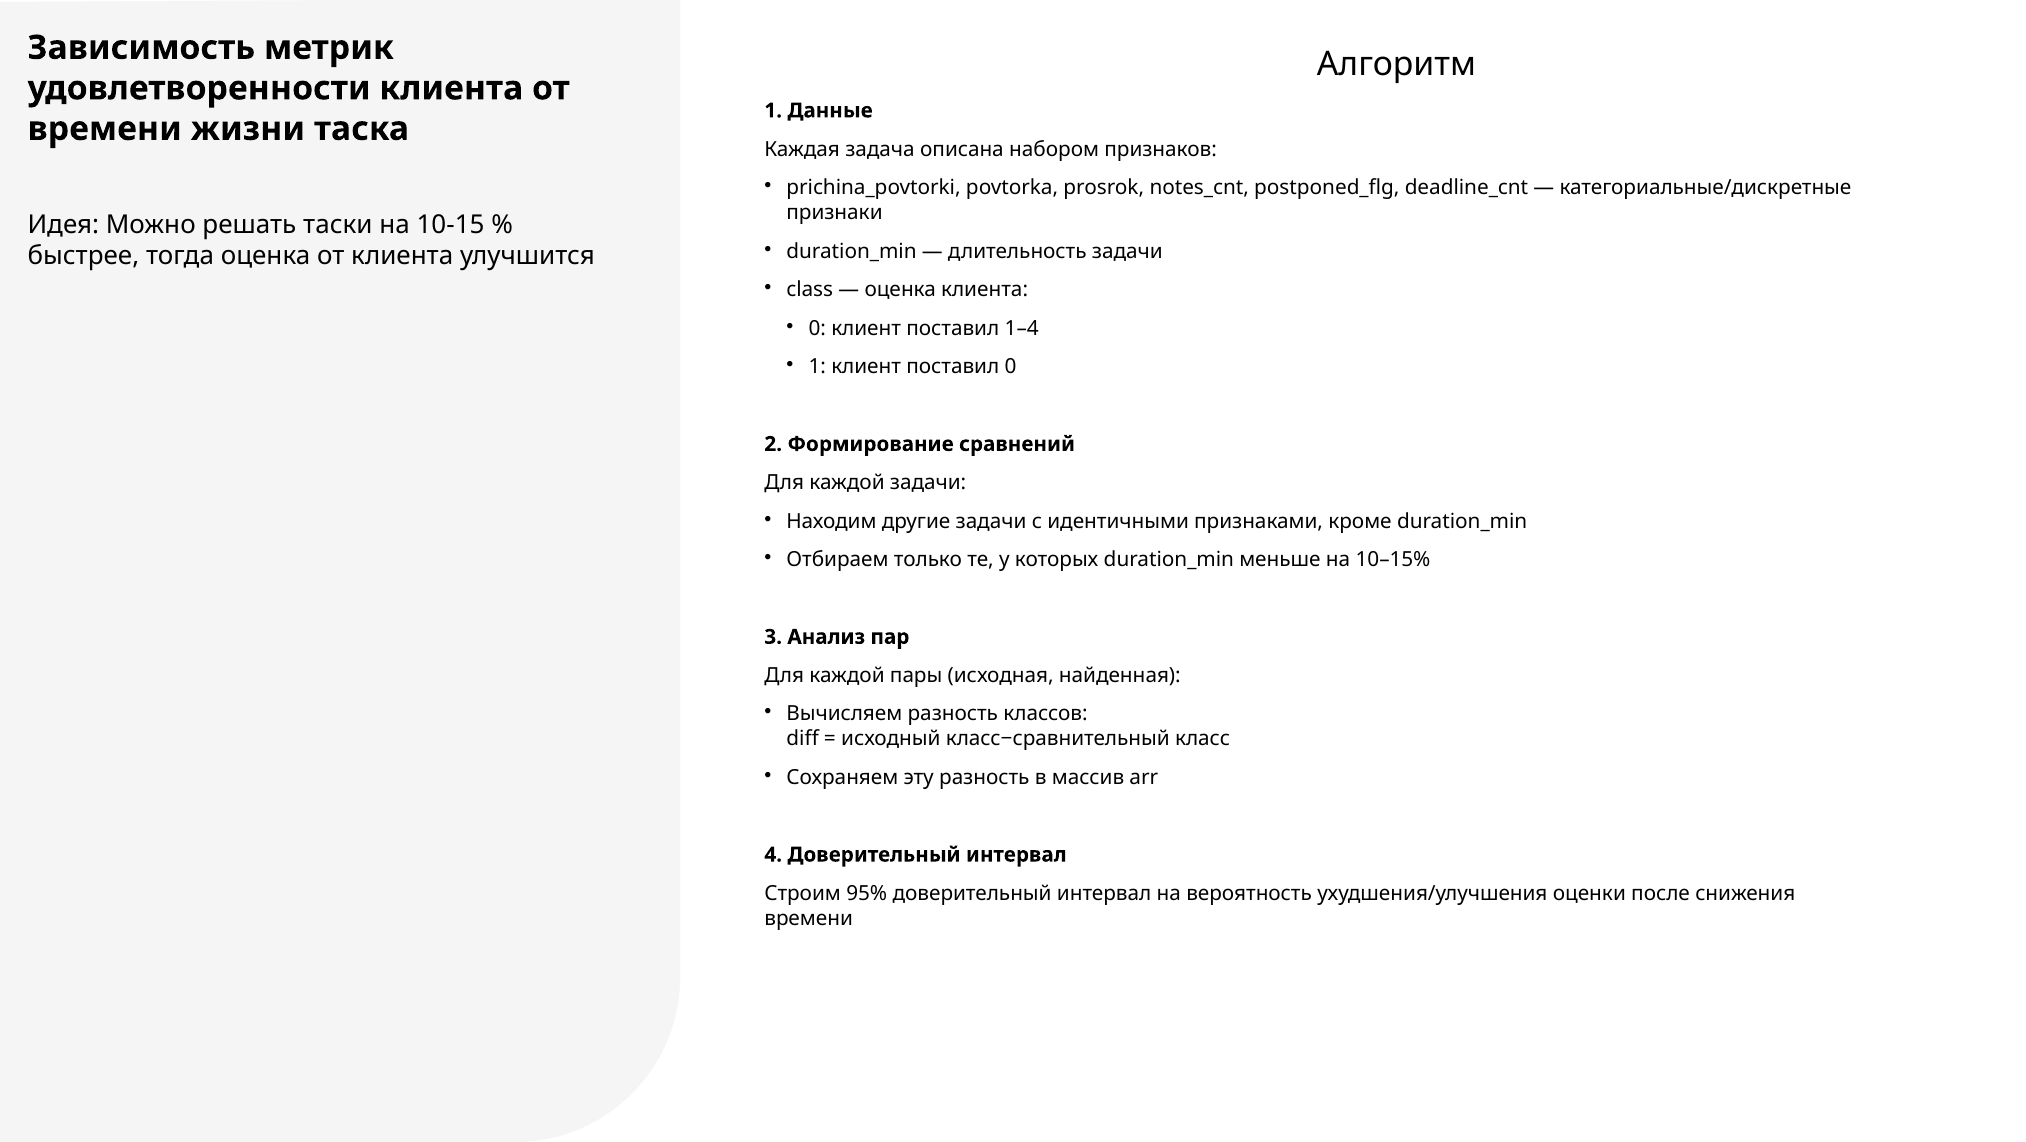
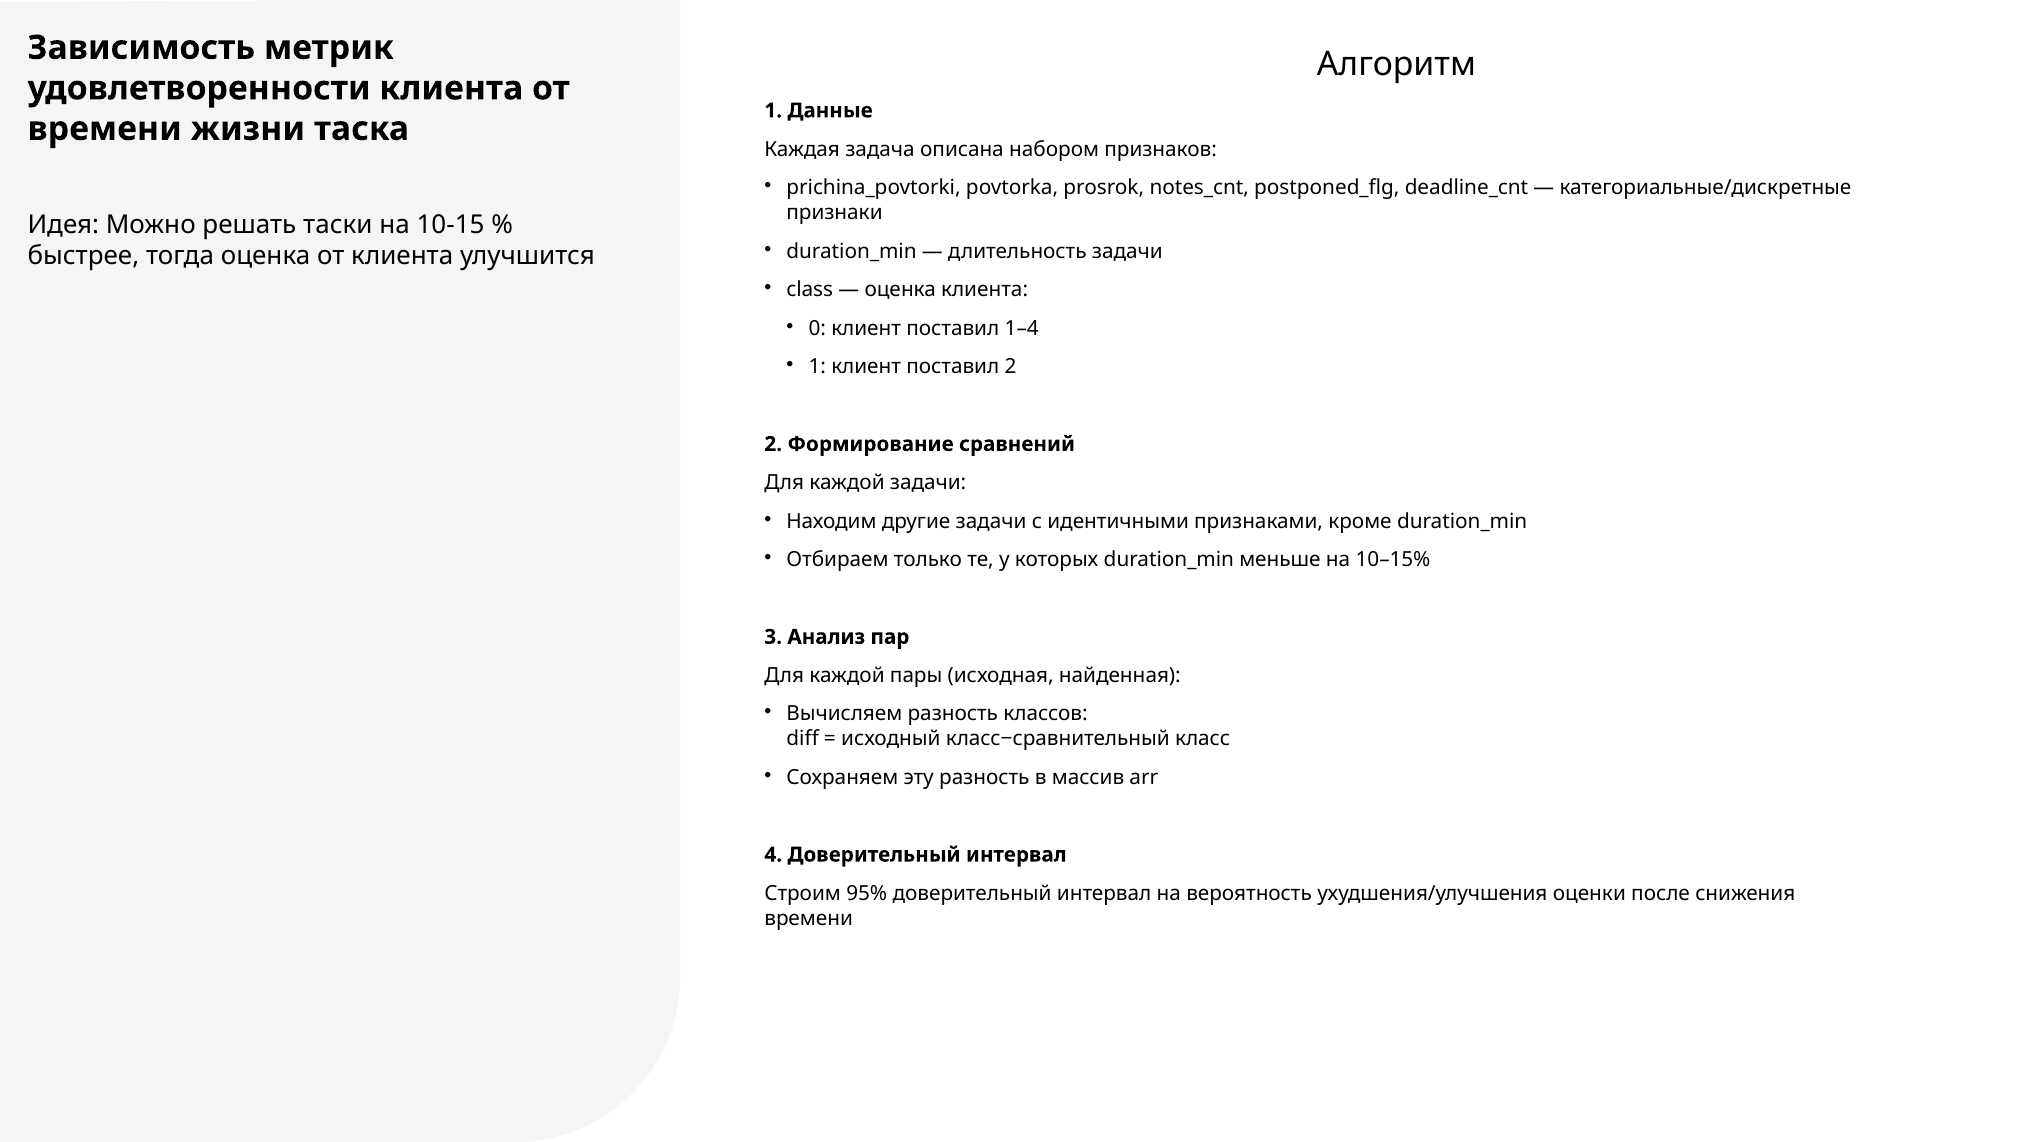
поставил 0: 0 -> 2
